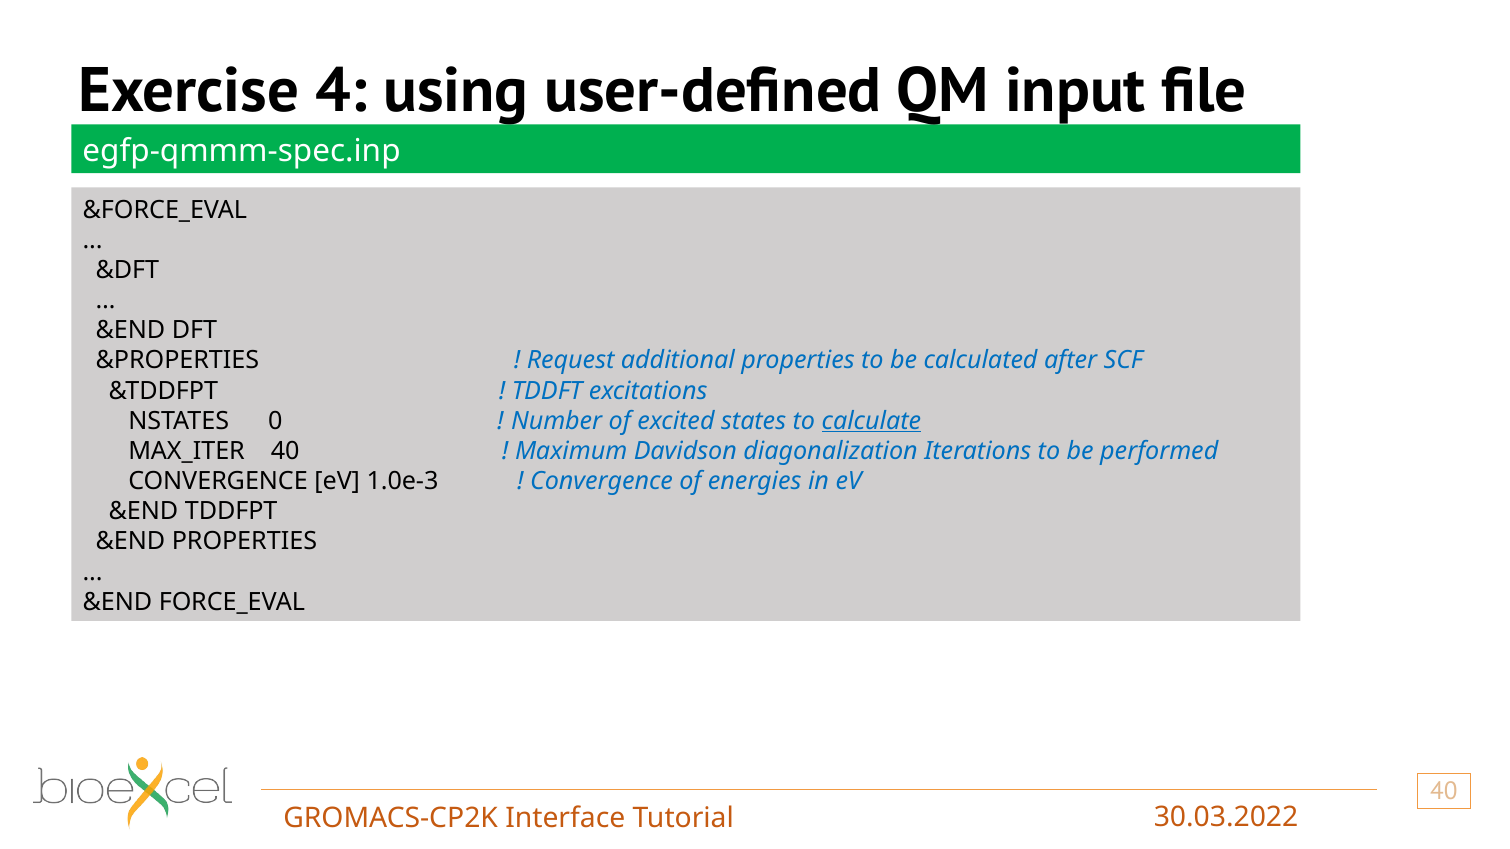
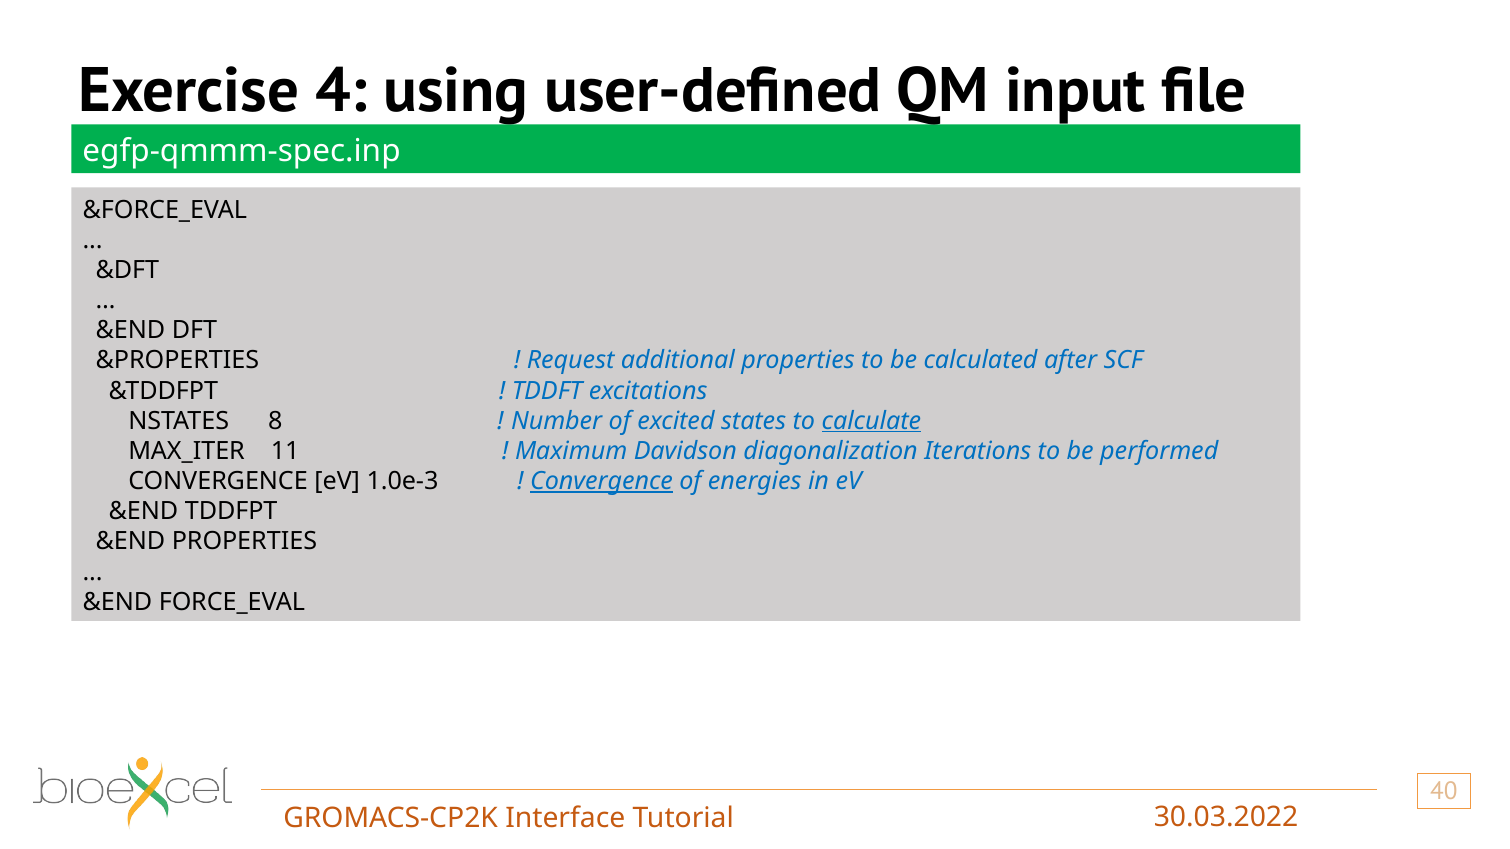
0: 0 -> 8
MAX_ITER 40: 40 -> 11
Convergence at (602, 481) underline: none -> present
